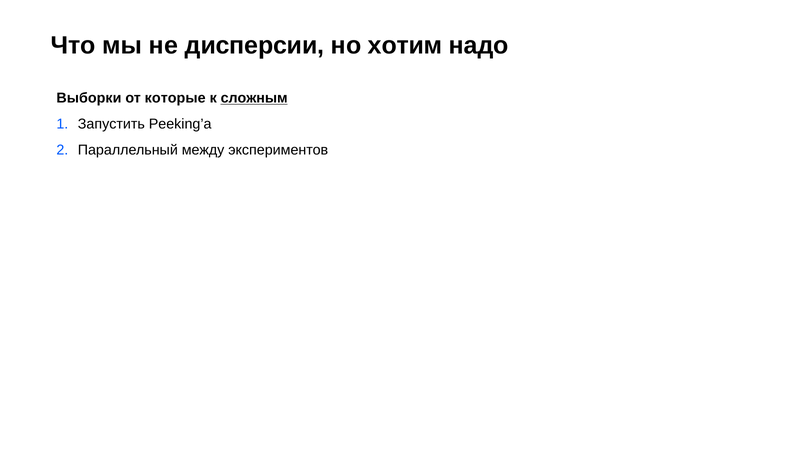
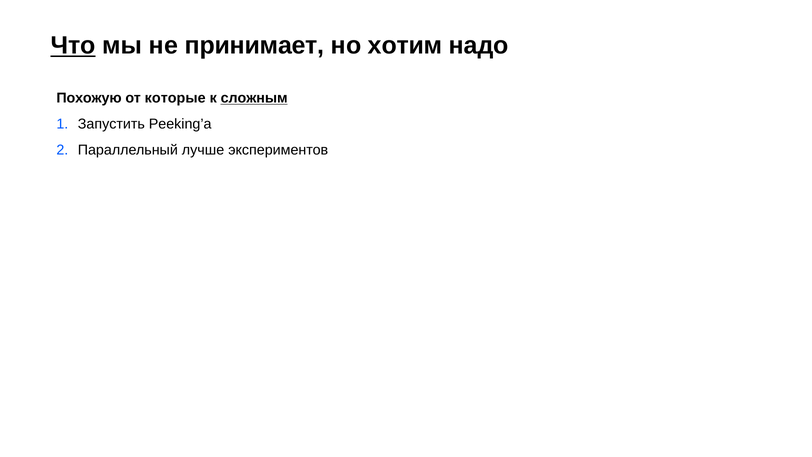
Что underline: none -> present
дисперсии: дисперсии -> принимает
Выборки: Выборки -> Похожую
между: между -> лучше
